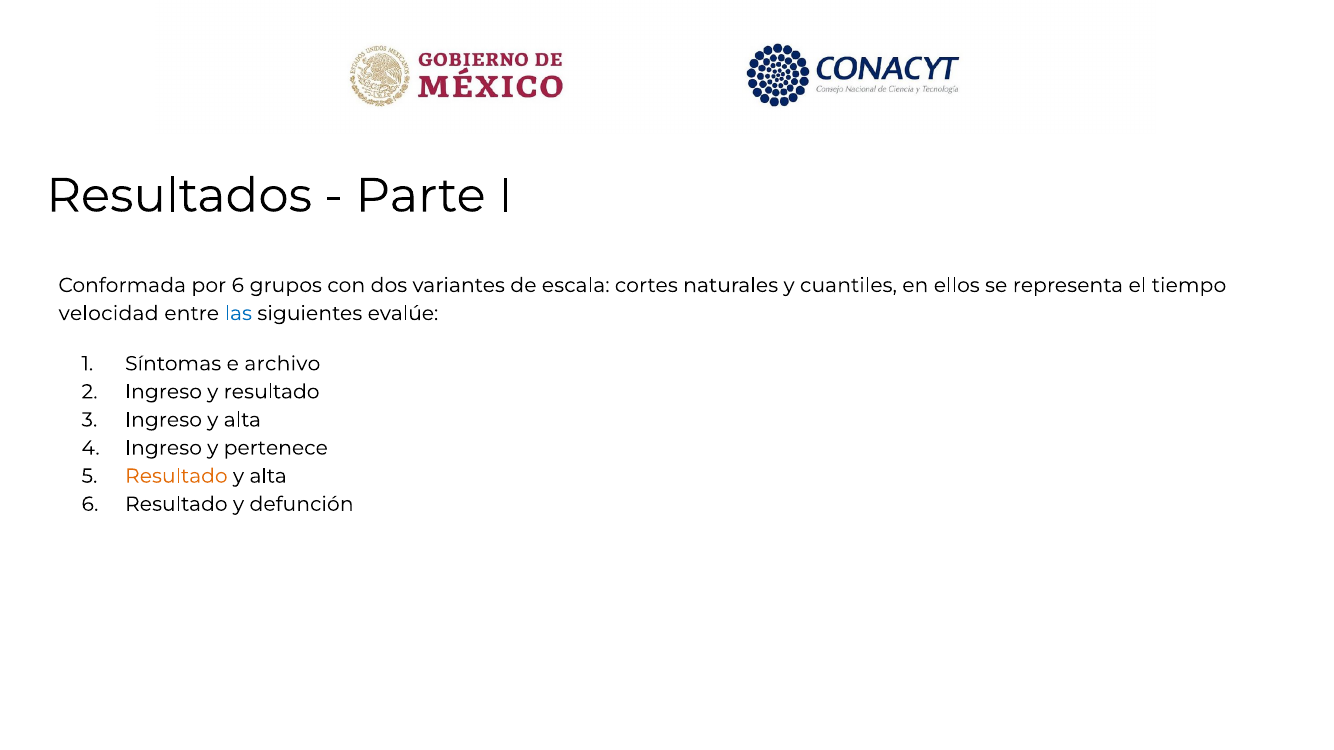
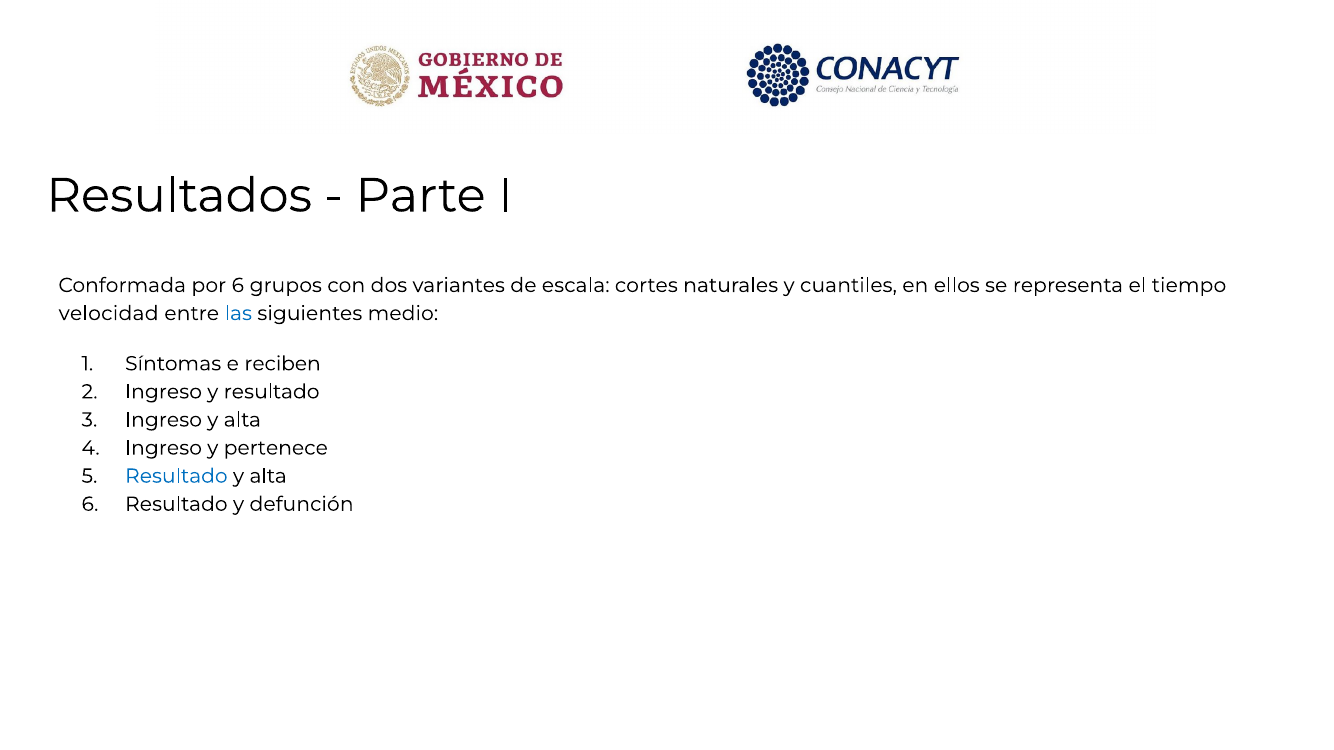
evalúe: evalúe -> medio
archivo: archivo -> reciben
Resultado at (176, 476) colour: orange -> blue
